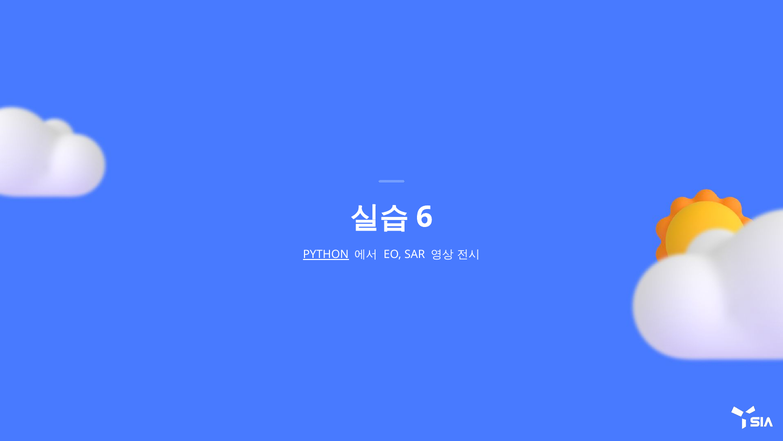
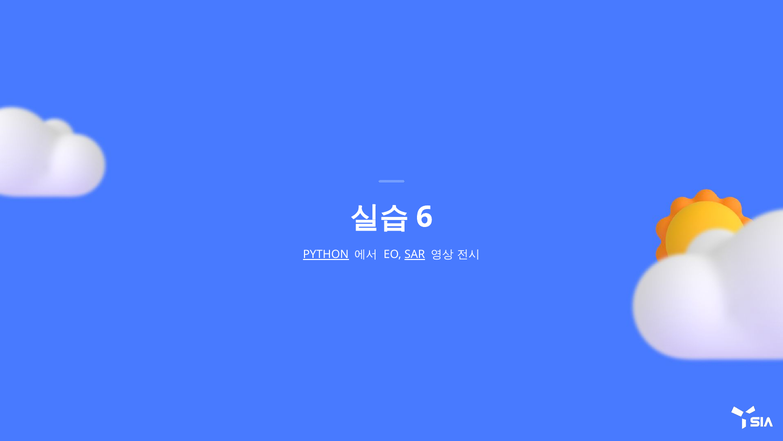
SAR underline: none -> present
